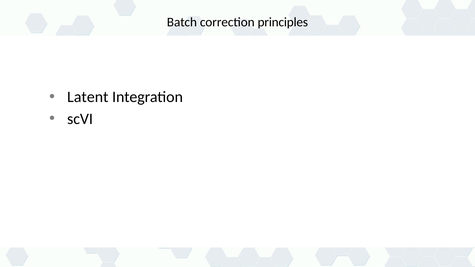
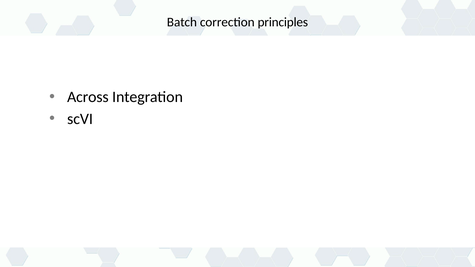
Latent: Latent -> Across
